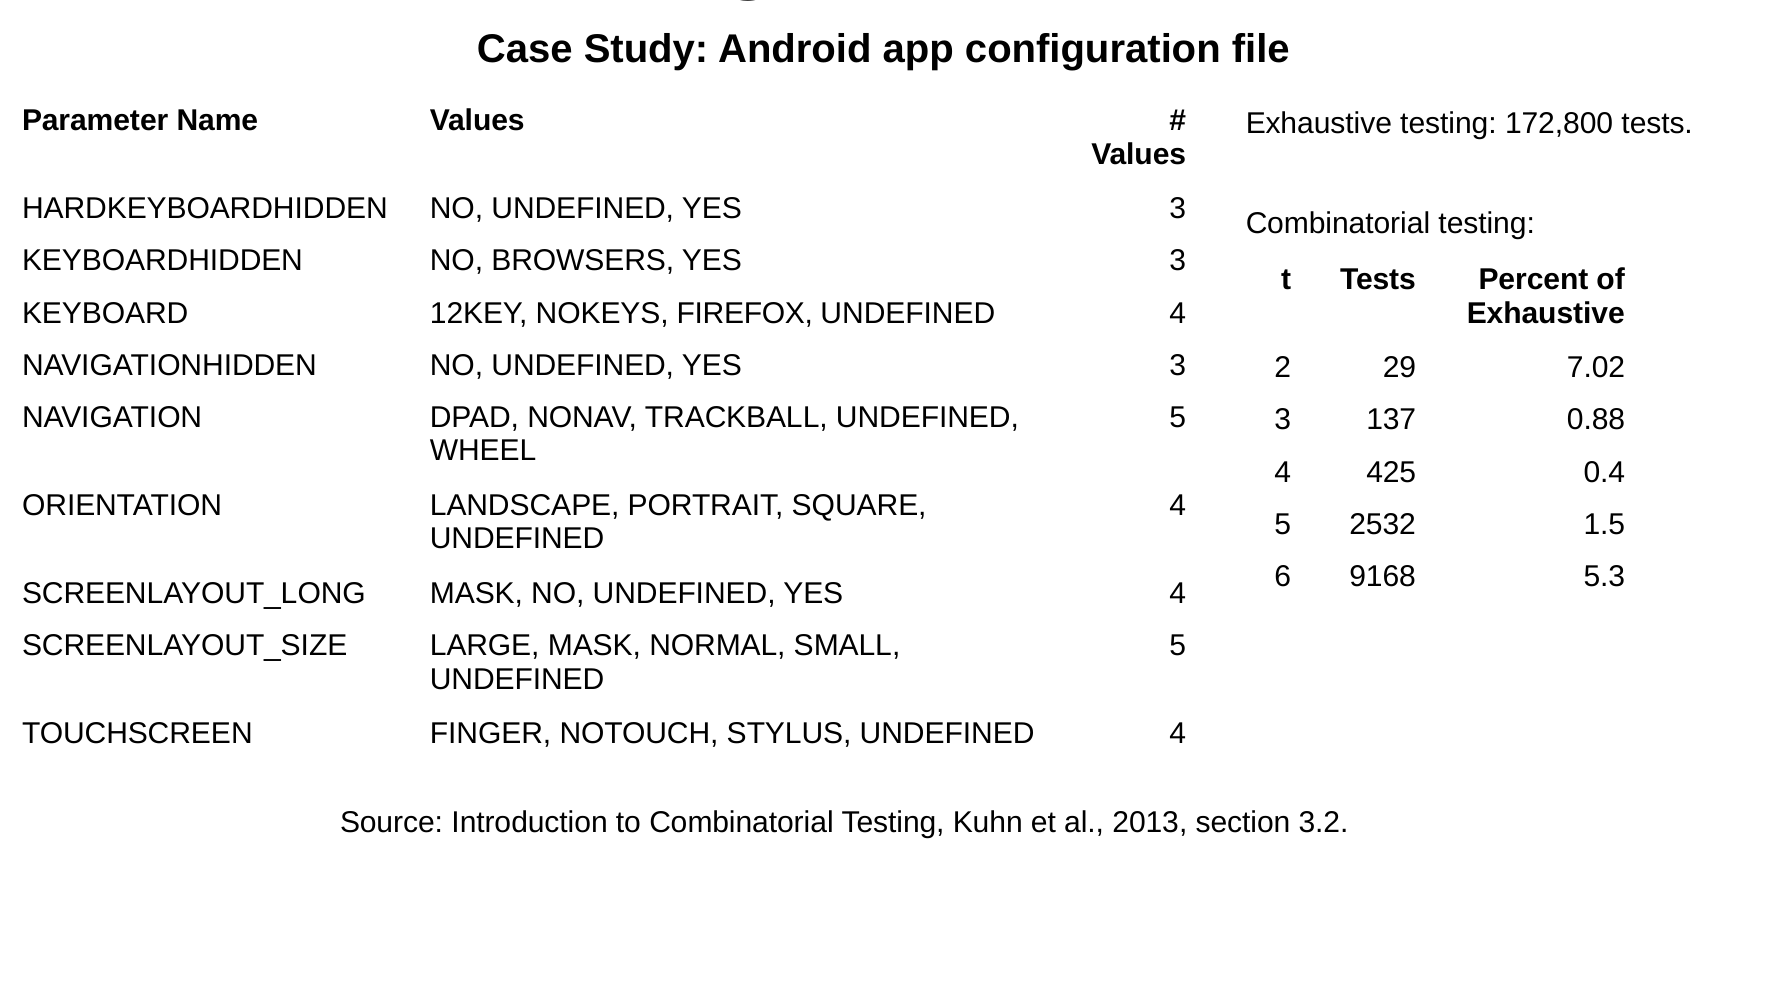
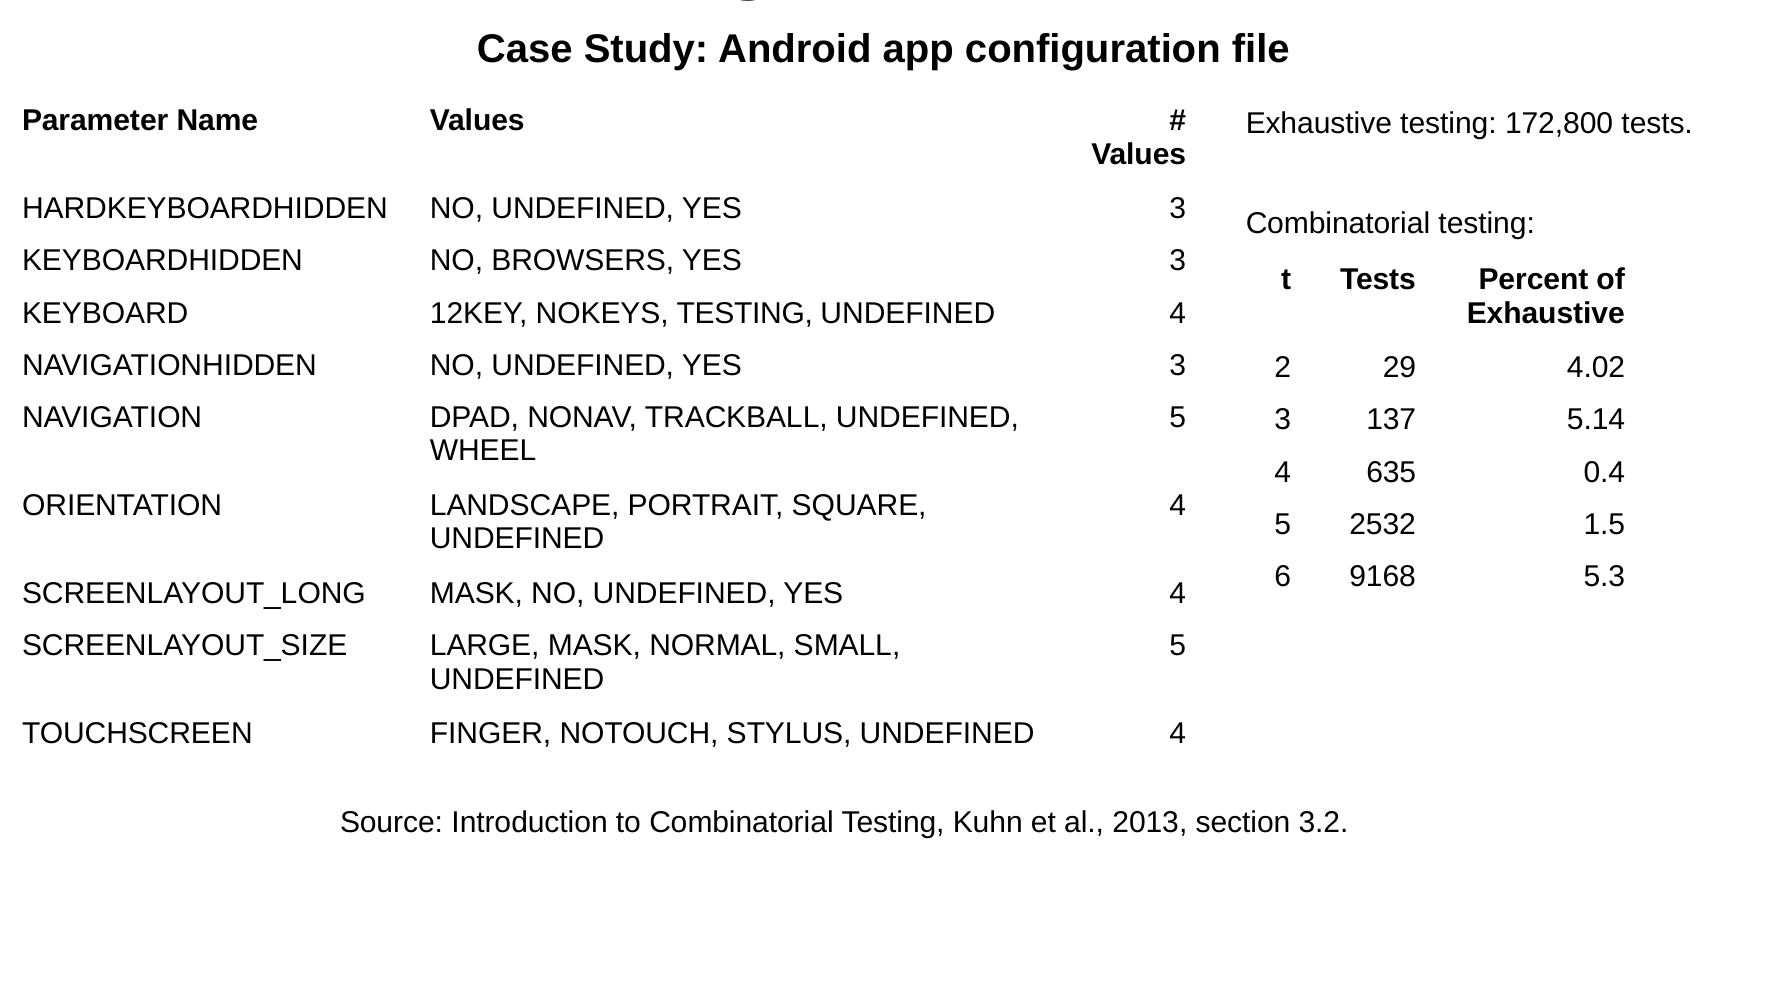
NOKEYS FIREFOX: FIREFOX -> TESTING
7.02: 7.02 -> 4.02
0.88: 0.88 -> 5.14
425: 425 -> 635
